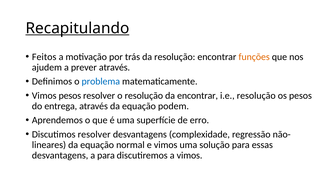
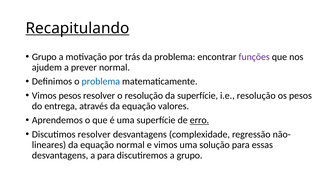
Feitos at (44, 57): Feitos -> Grupo
da resolução: resolução -> problema
funções colour: orange -> purple
prever através: através -> normal
da encontrar: encontrar -> superfície
podem: podem -> valores
erro underline: none -> present
a vimos: vimos -> grupo
